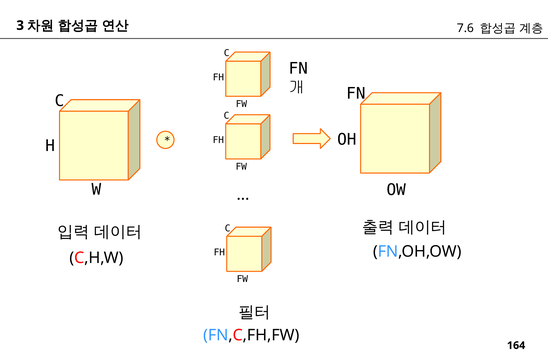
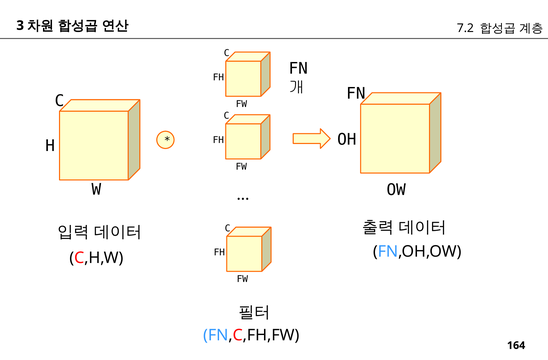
7.6: 7.6 -> 7.2
